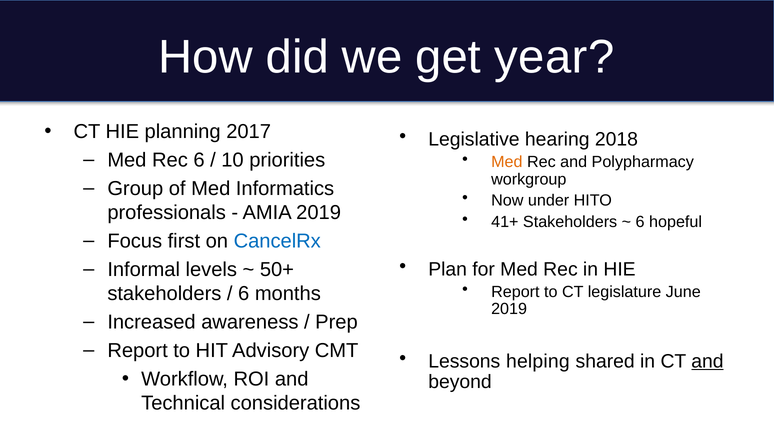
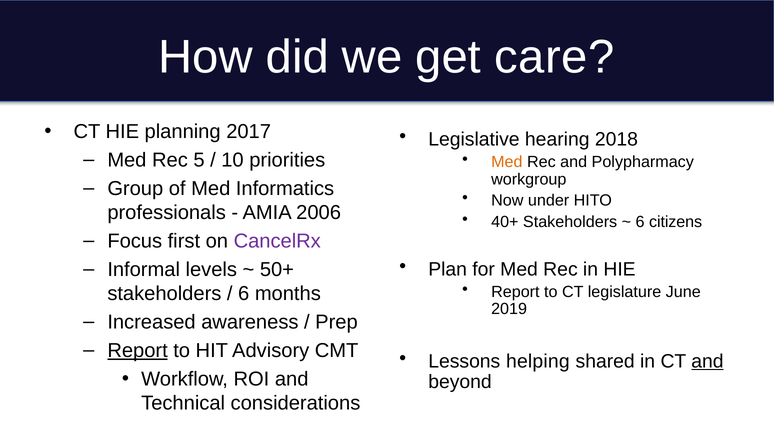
year: year -> care
Rec 6: 6 -> 5
AMIA 2019: 2019 -> 2006
41+: 41+ -> 40+
hopeful: hopeful -> citizens
CancelRx colour: blue -> purple
Report at (138, 351) underline: none -> present
